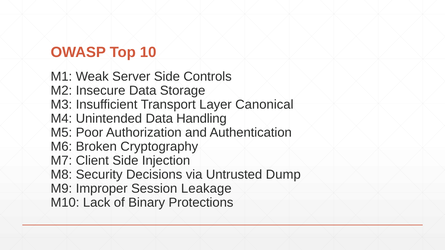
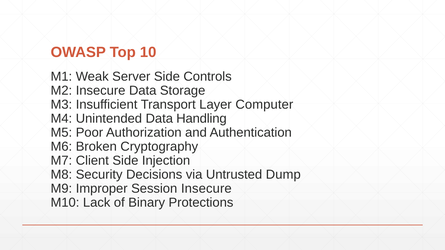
Canonical: Canonical -> Computer
Session Leakage: Leakage -> Insecure
